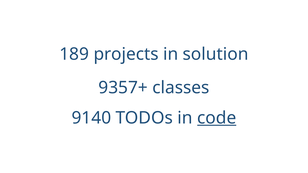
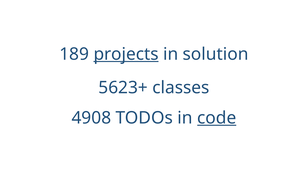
projects underline: none -> present
9357+: 9357+ -> 5623+
9140: 9140 -> 4908
